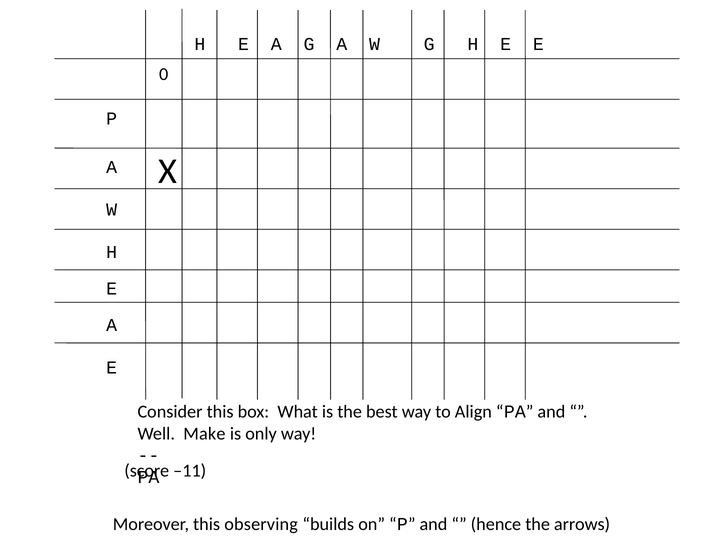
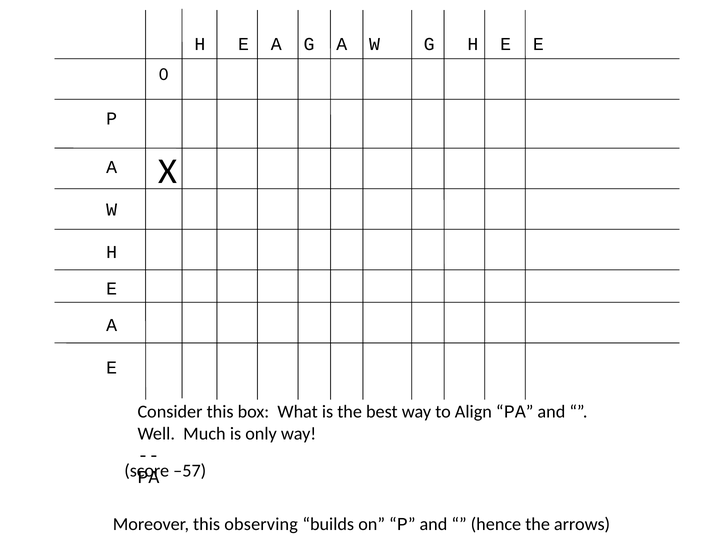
Make: Make -> Much
–11: –11 -> –57
